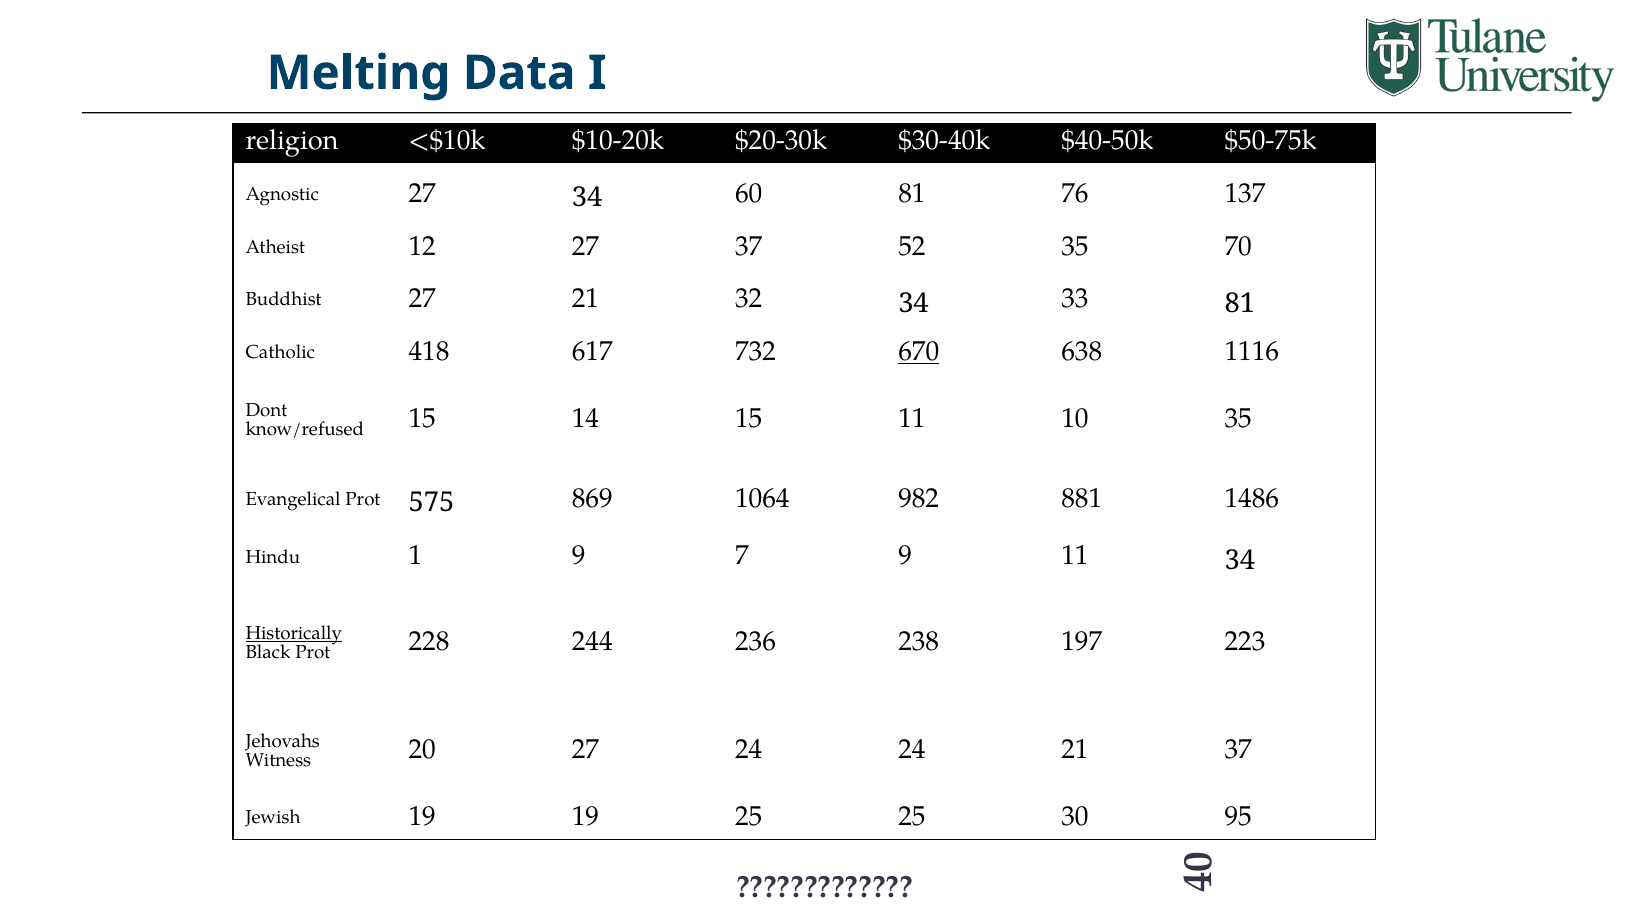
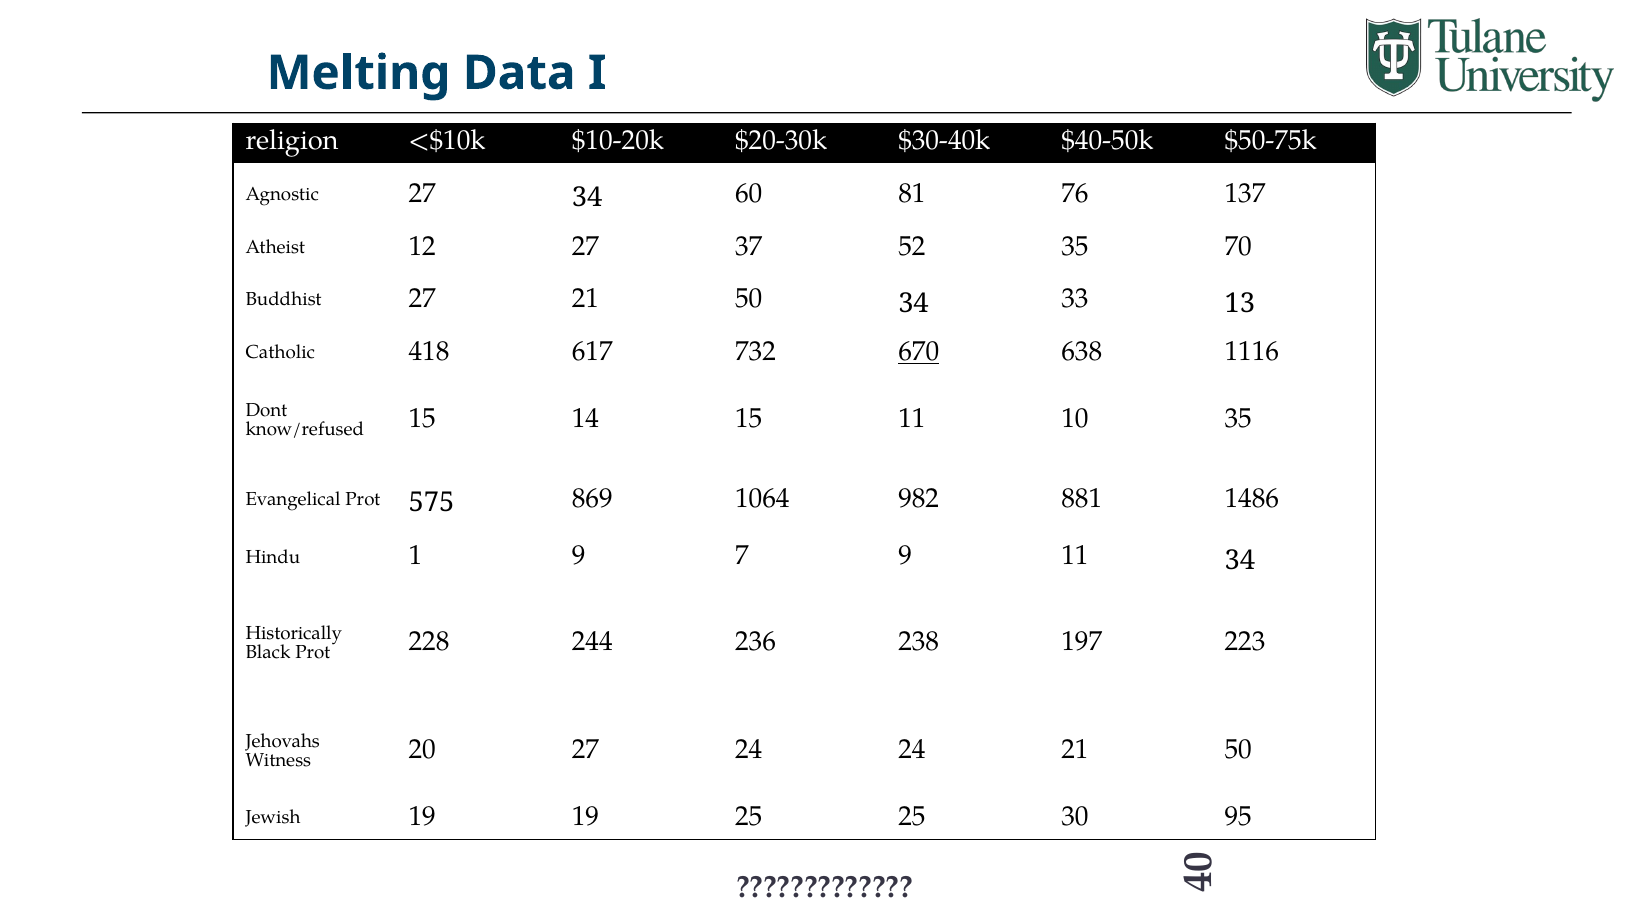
27 21 32: 32 -> 50
33 81: 81 -> 13
Historically underline: present -> none
24 21 37: 37 -> 50
